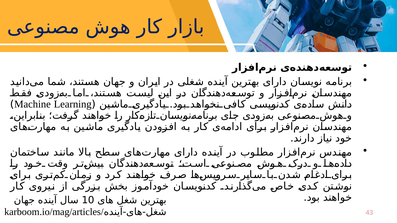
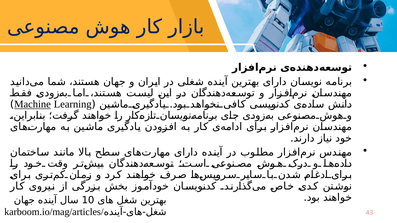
Machine underline: none -> present
